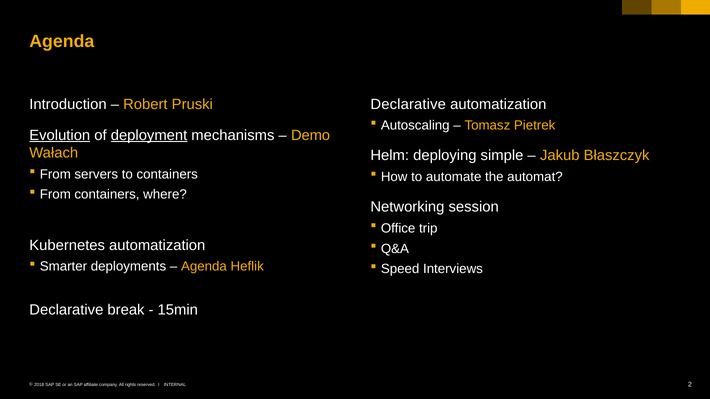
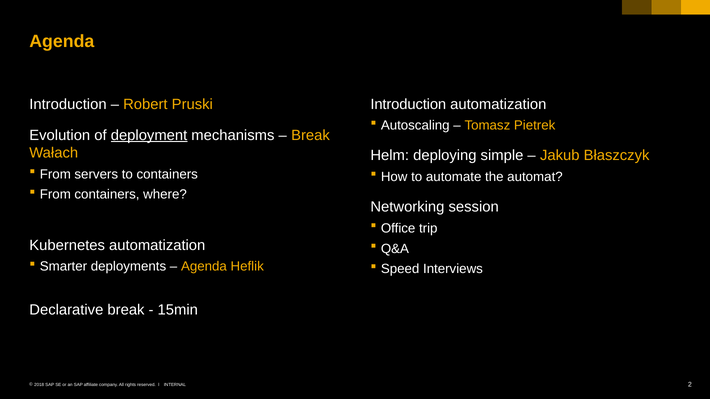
Declarative at (408, 104): Declarative -> Introduction
Evolution underline: present -> none
Demo at (311, 135): Demo -> Break
